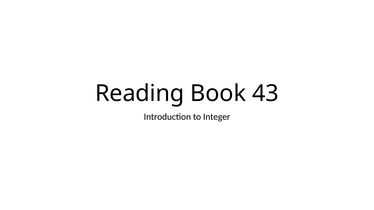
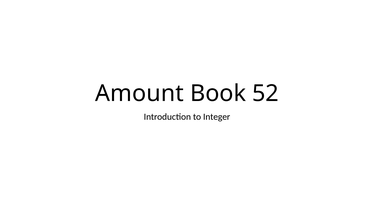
Reading: Reading -> Amount
43: 43 -> 52
